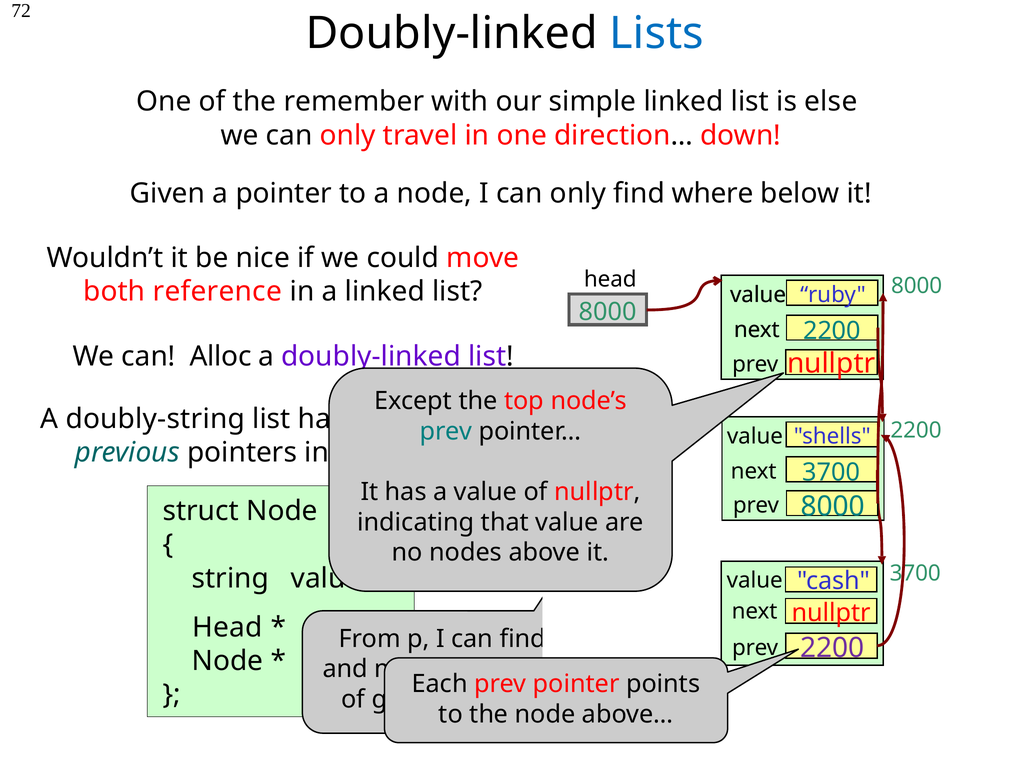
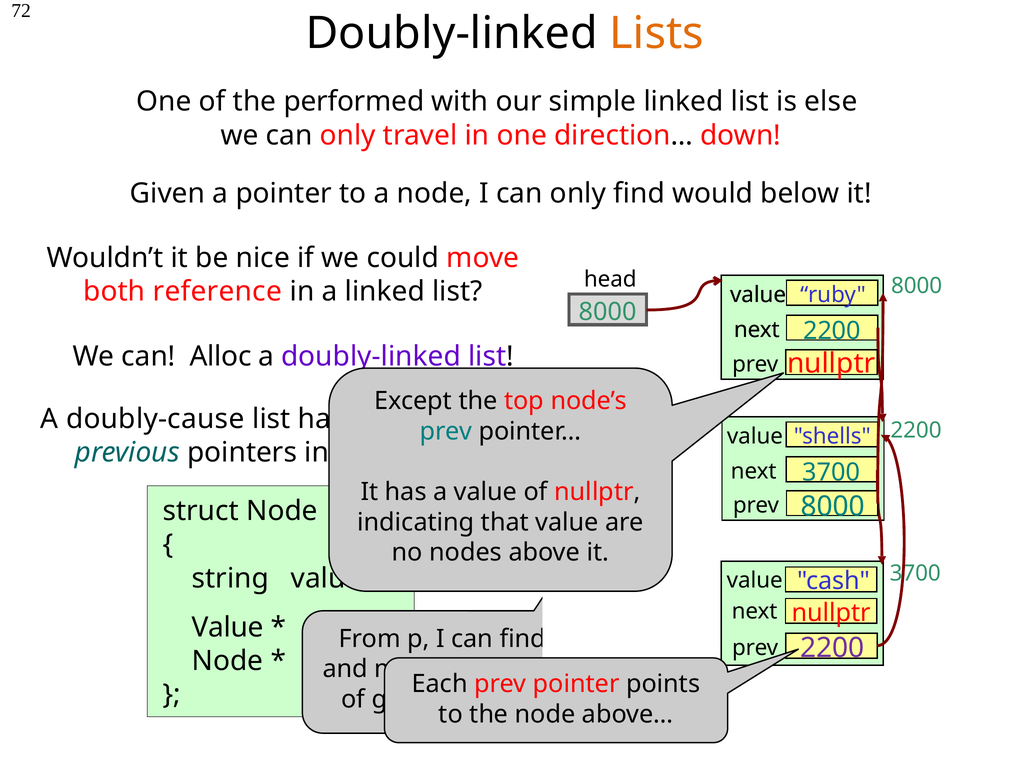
Lists colour: blue -> orange
remember: remember -> performed
where: where -> would
doubly-string: doubly-string -> doubly-cause
Head at (227, 627): Head -> Value
